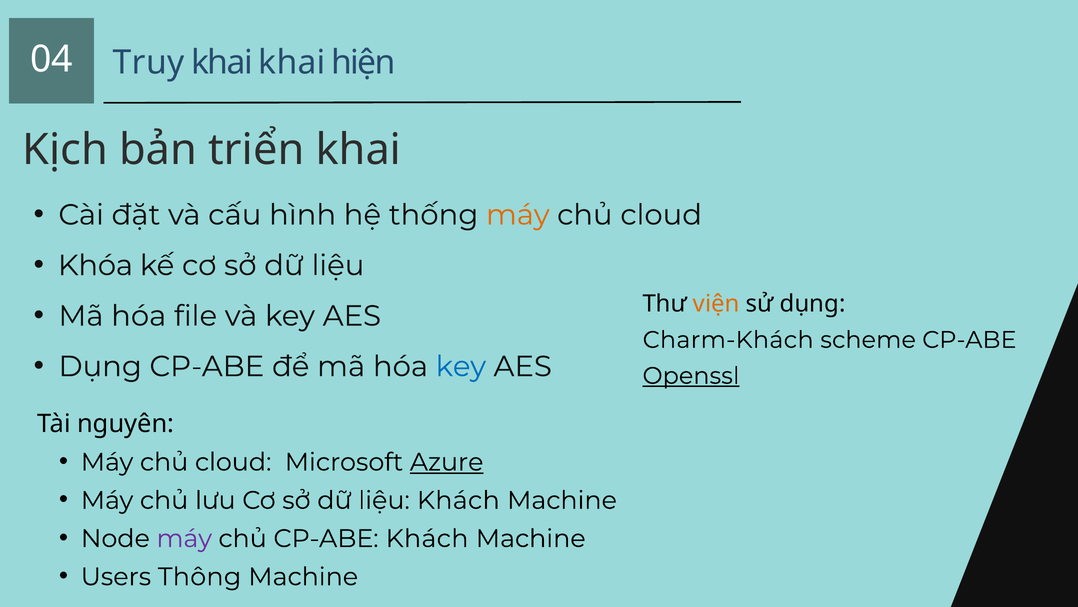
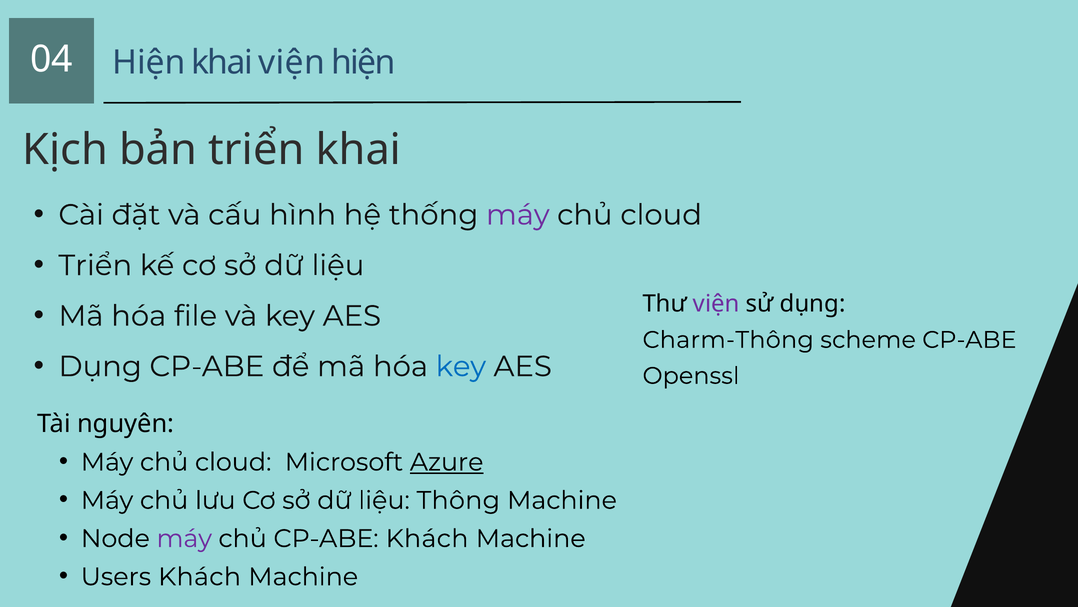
04 Truy: Truy -> Hiện
khai khai: khai -> viện
máy at (518, 215) colour: orange -> purple
Khóa at (95, 265): Khóa -> Triển
viện at (716, 304) colour: orange -> purple
Charm-Khách: Charm-Khách -> Charm-Thông
Openssl underline: present -> none
liệu Khách: Khách -> Thông
Users Thông: Thông -> Khách
